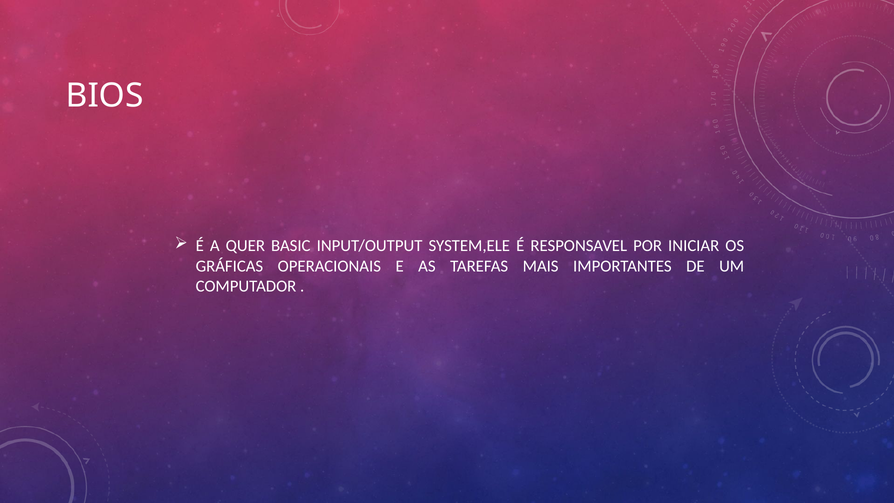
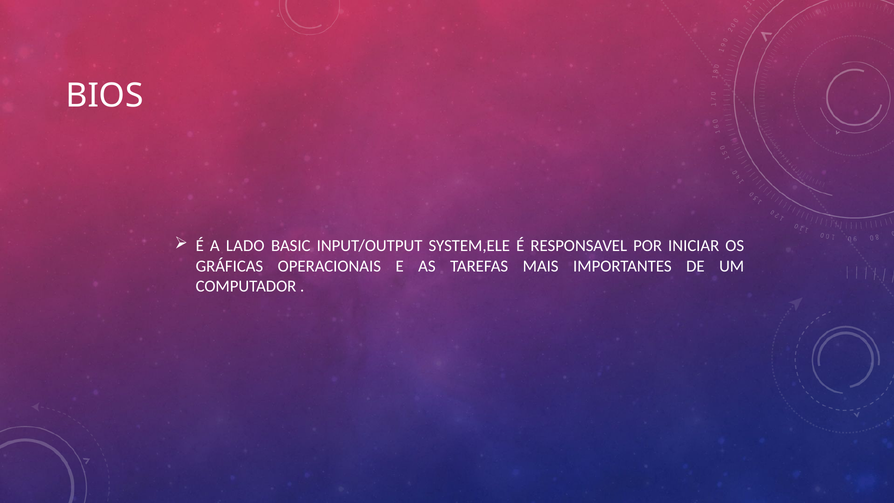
QUER: QUER -> LADO
